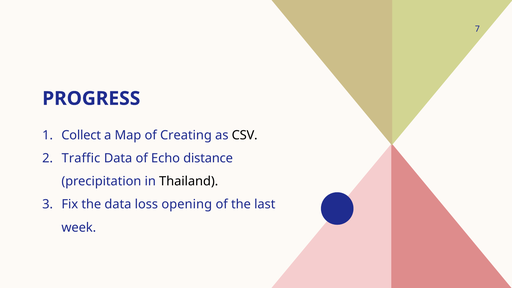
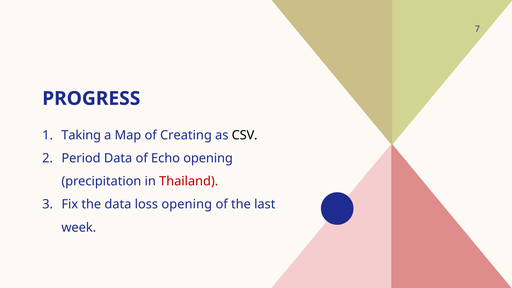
Collect: Collect -> Taking
Traffic: Traffic -> Period
Echo distance: distance -> opening
Thailand colour: black -> red
